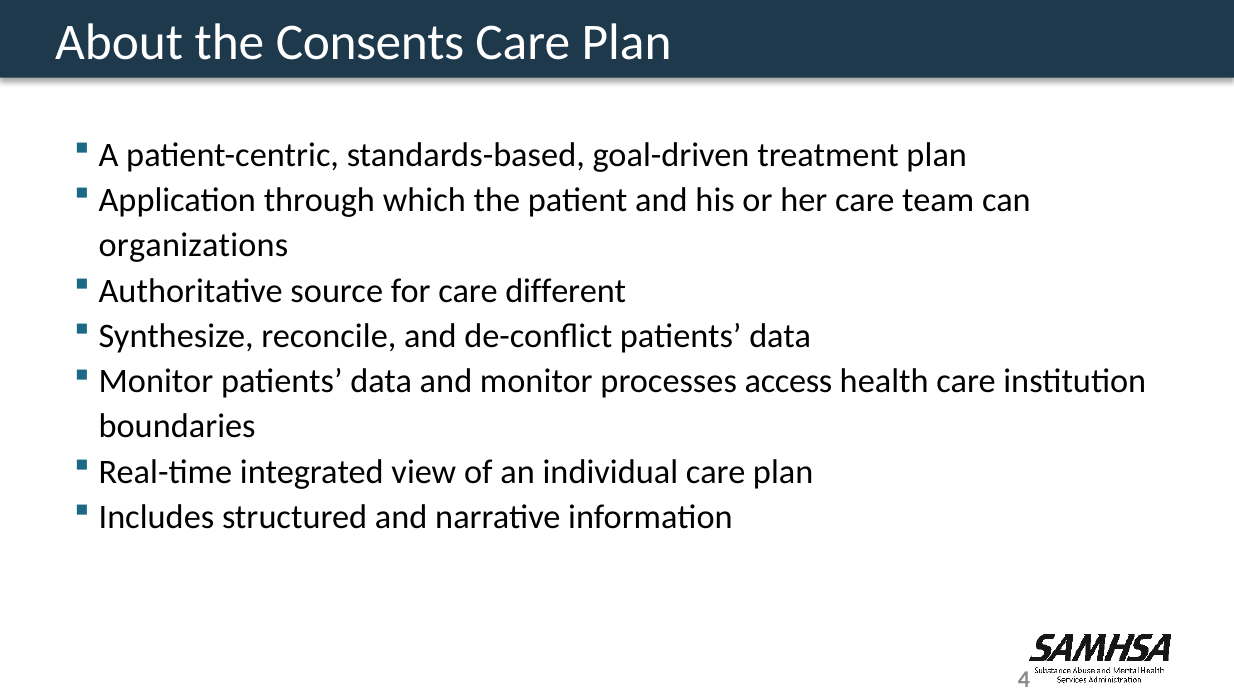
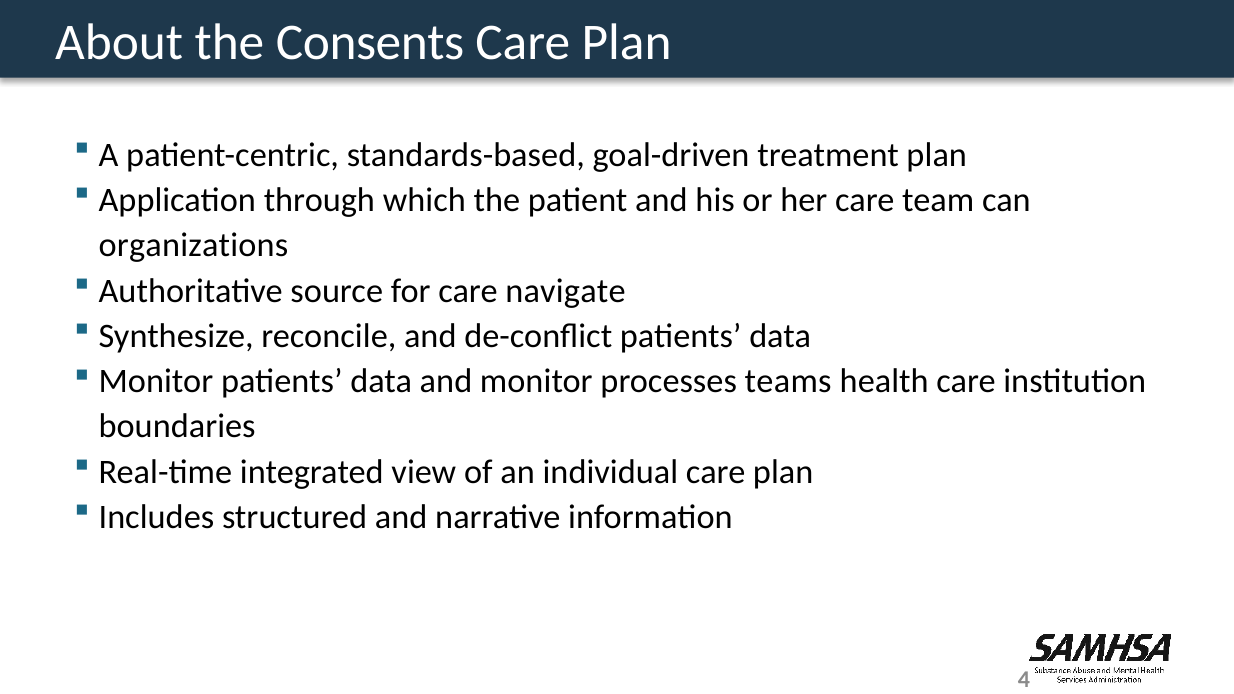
different: different -> navigate
access: access -> teams
